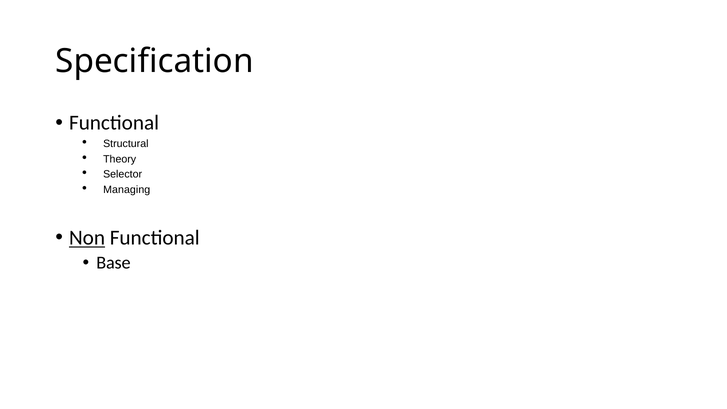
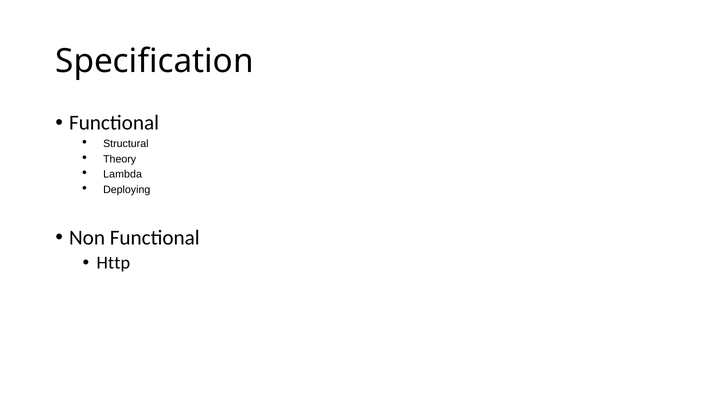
Selector: Selector -> Lambda
Managing: Managing -> Deploying
Non underline: present -> none
Base: Base -> Http
